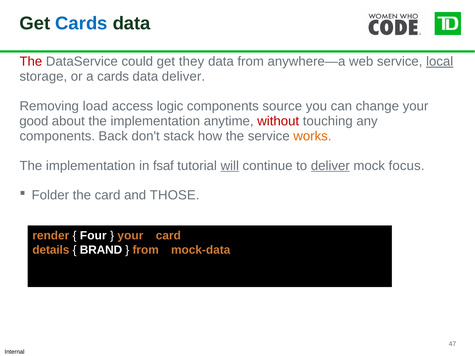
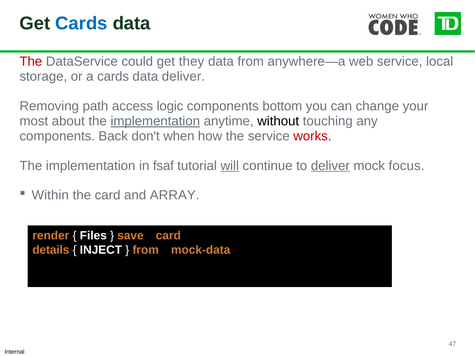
local underline: present -> none
load: load -> path
source: source -> bottom
good: good -> most
implementation at (155, 121) underline: none -> present
without colour: red -> black
stack: stack -> when
works colour: orange -> red
Folder: Folder -> Within
THOSE: THOSE -> ARRAY
Four: Four -> Files
your at (130, 236): your -> save
BRAND: BRAND -> INJECT
